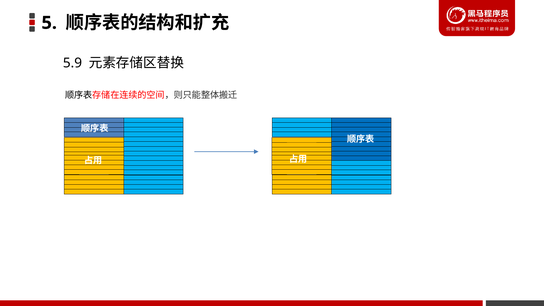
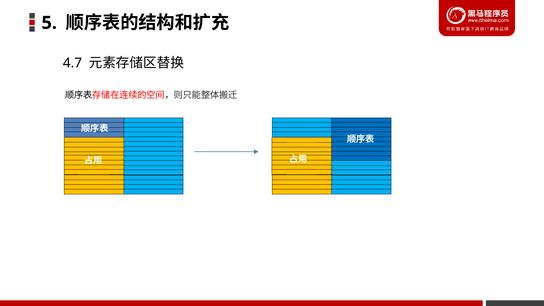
5.9: 5.9 -> 4.7
